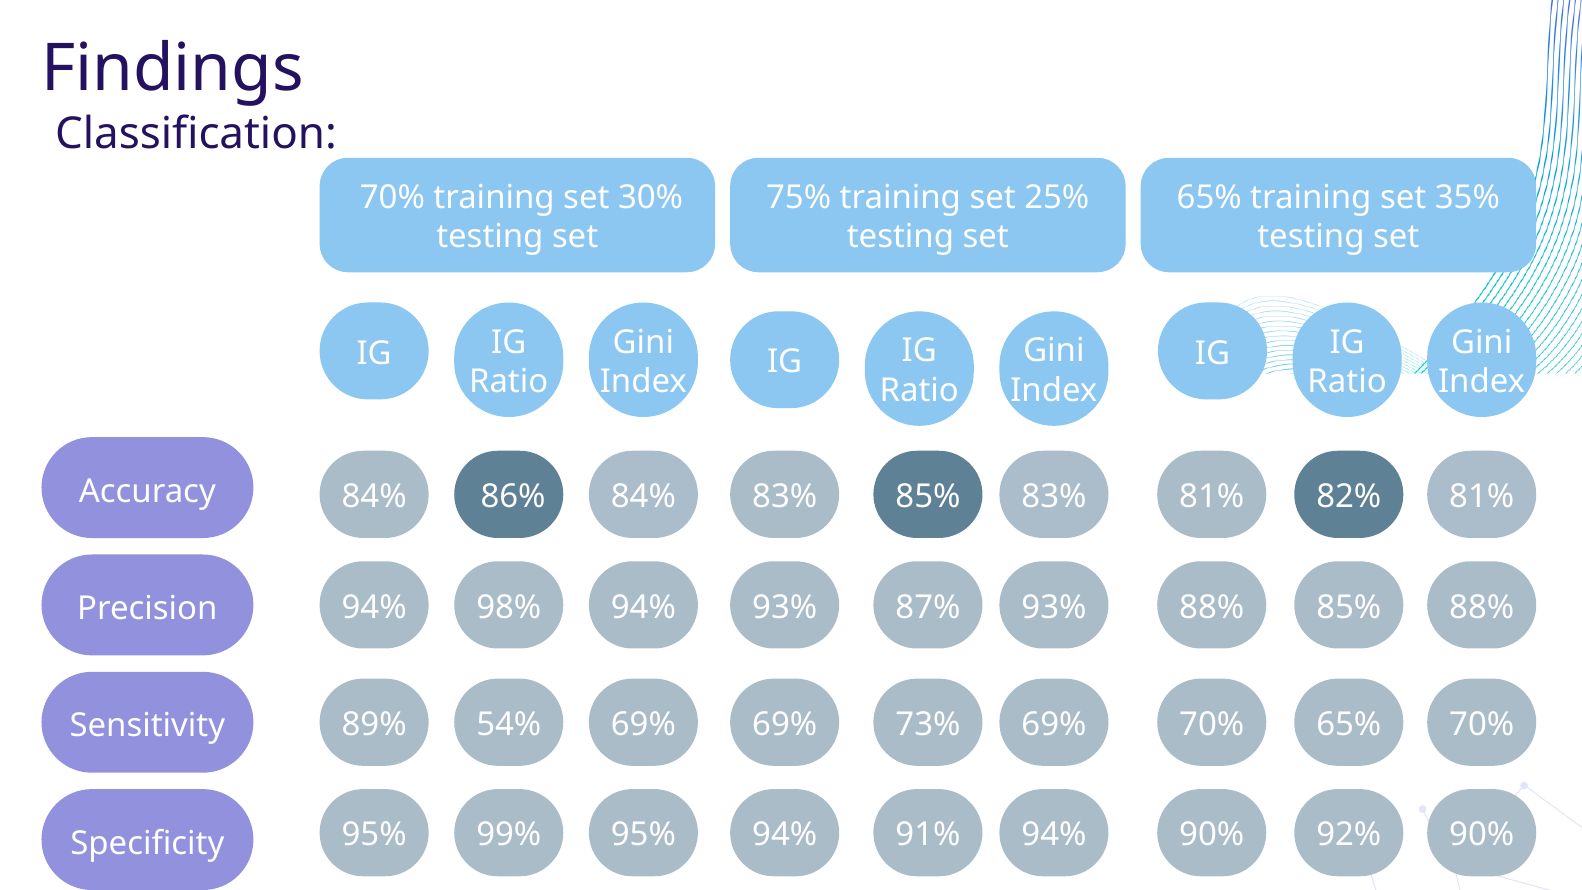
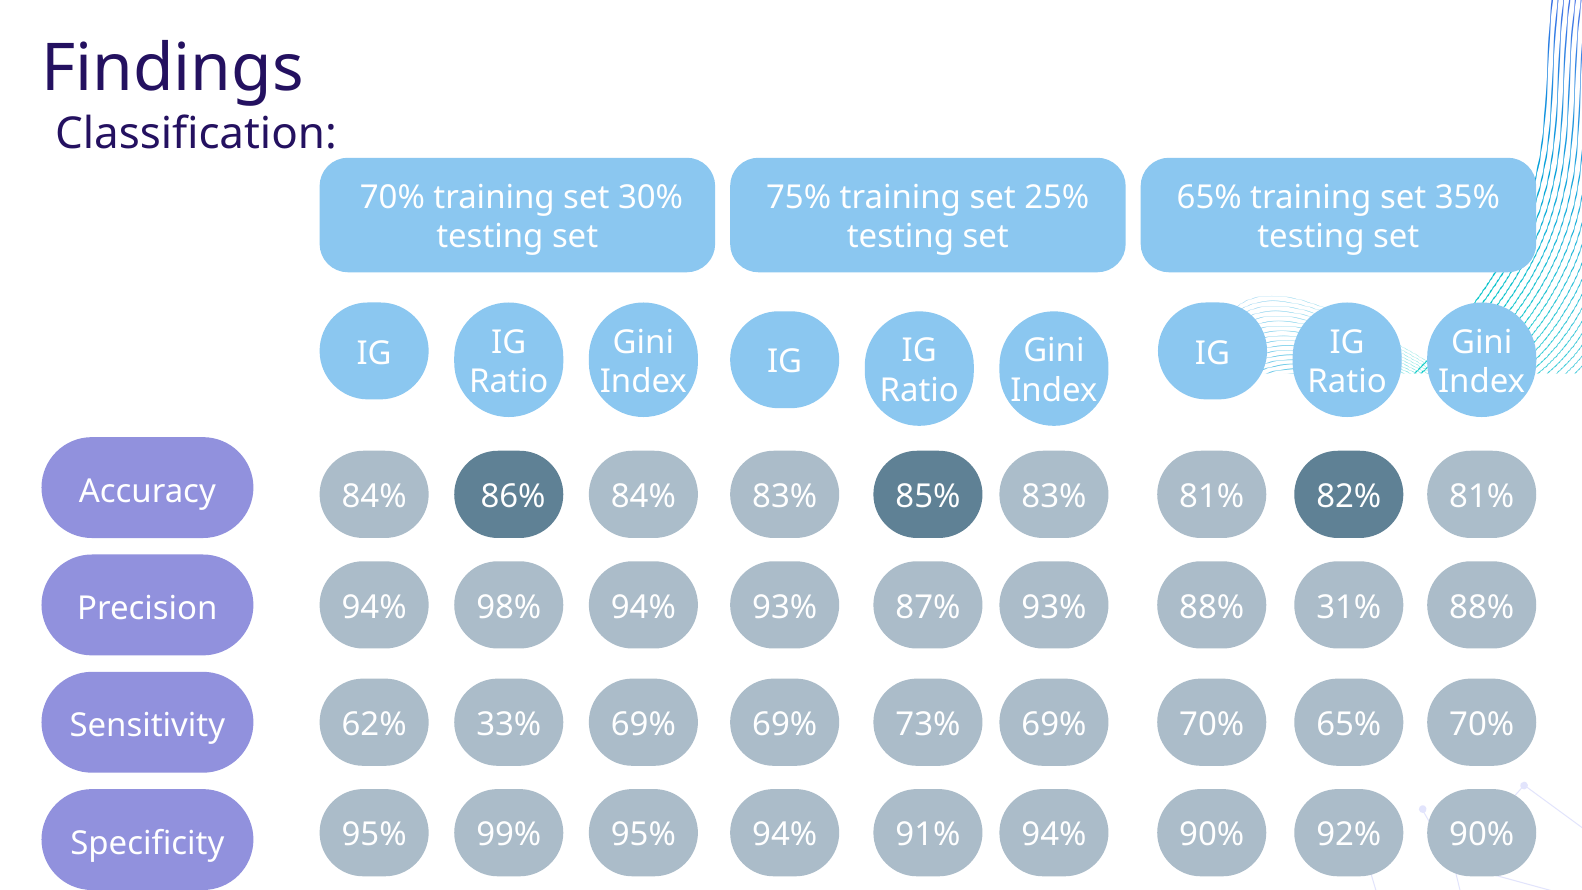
85% at (1349, 607): 85% -> 31%
89%: 89% -> 62%
54%: 54% -> 33%
